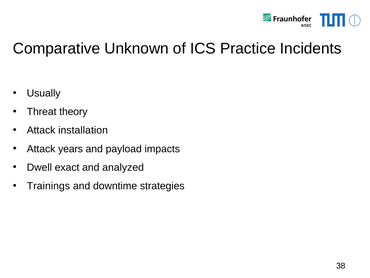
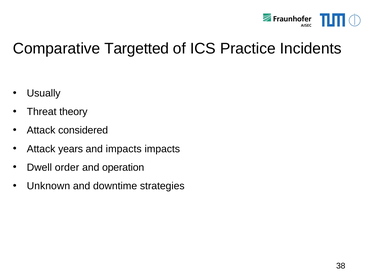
Unknown: Unknown -> Targetted
installation: installation -> considered
and payload: payload -> impacts
exact: exact -> order
analyzed: analyzed -> operation
Trainings: Trainings -> Unknown
